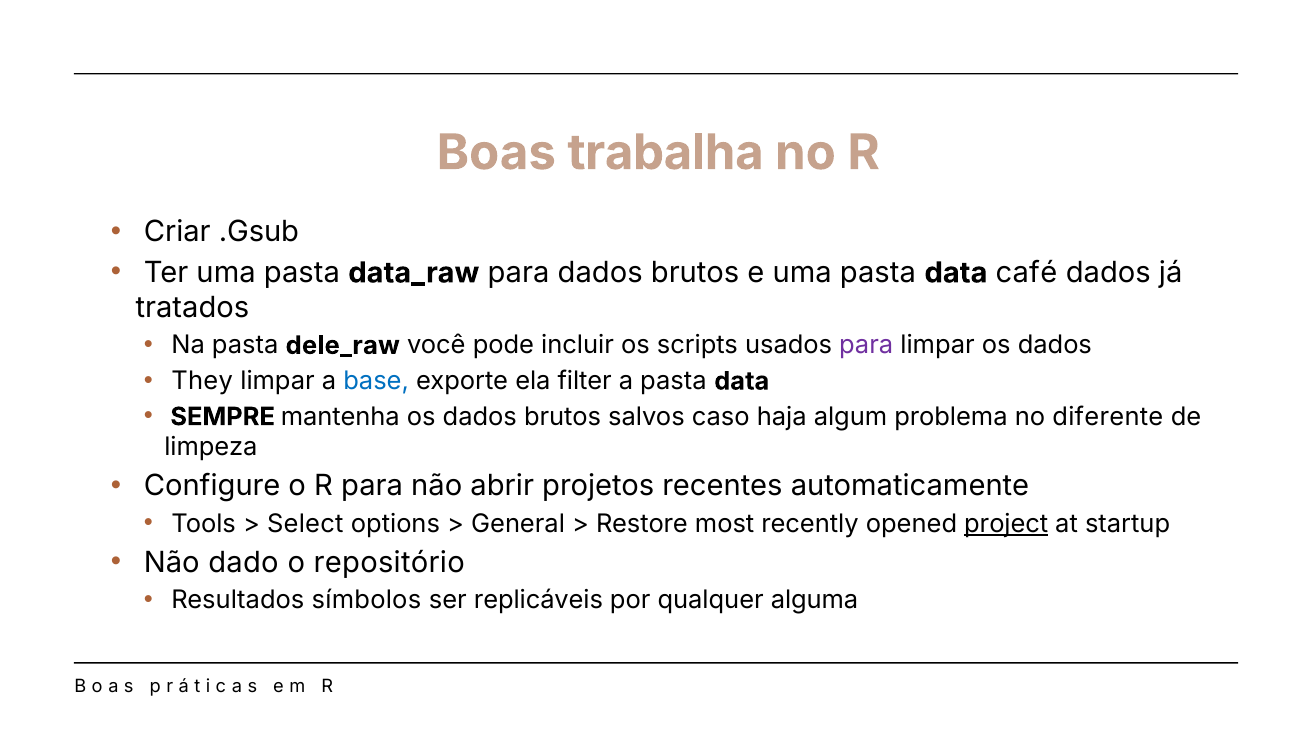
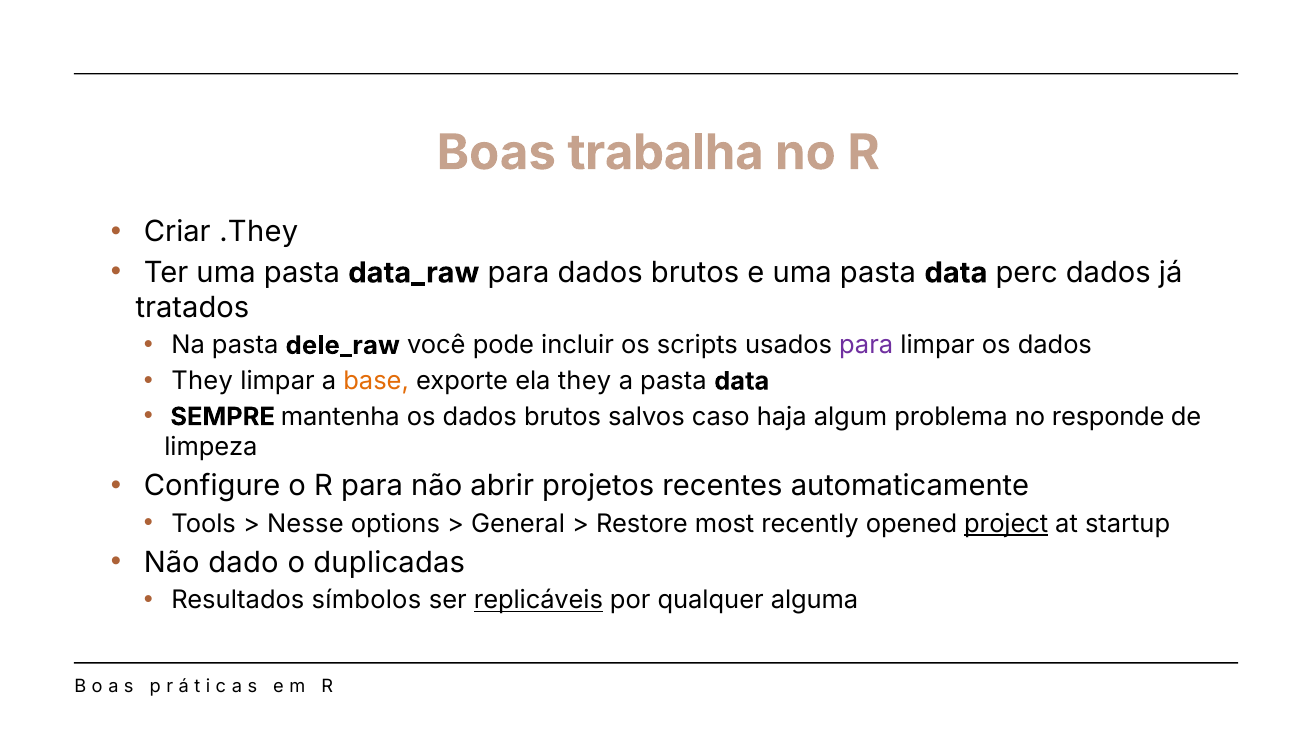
.Gsub: .Gsub -> .They
café: café -> perc
base colour: blue -> orange
ela filter: filter -> they
diferente: diferente -> responde
Select: Select -> Nesse
repositório: repositório -> duplicadas
replicáveis underline: none -> present
